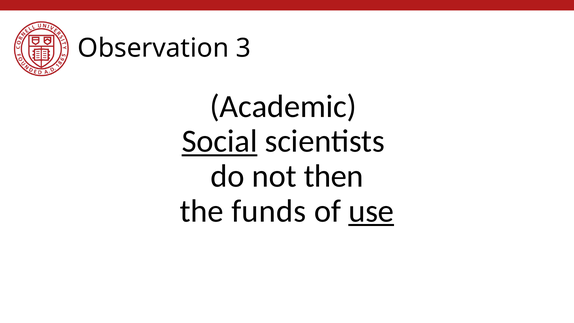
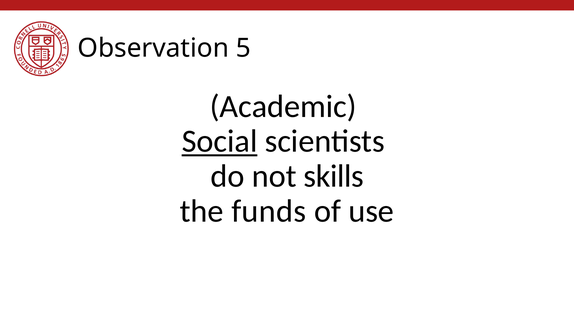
3: 3 -> 5
then: then -> skills
use underline: present -> none
